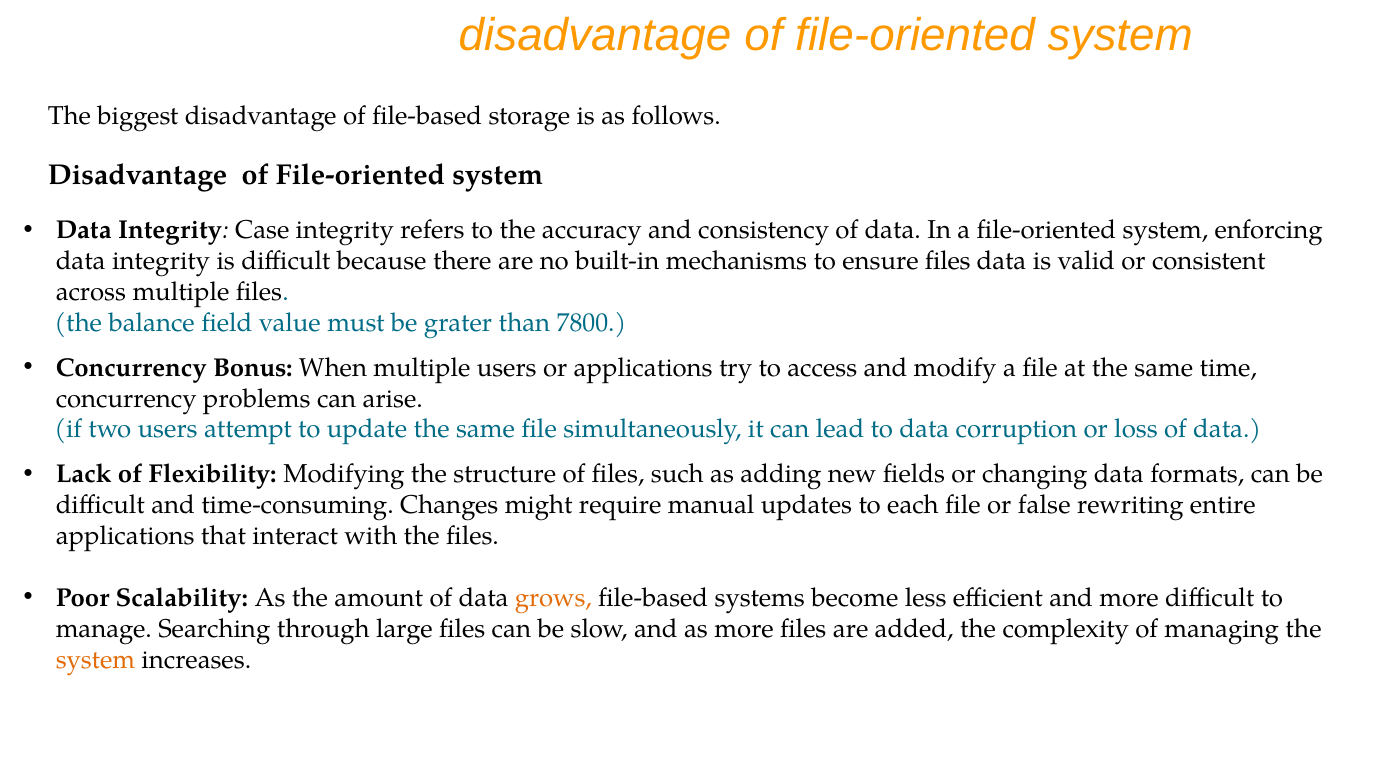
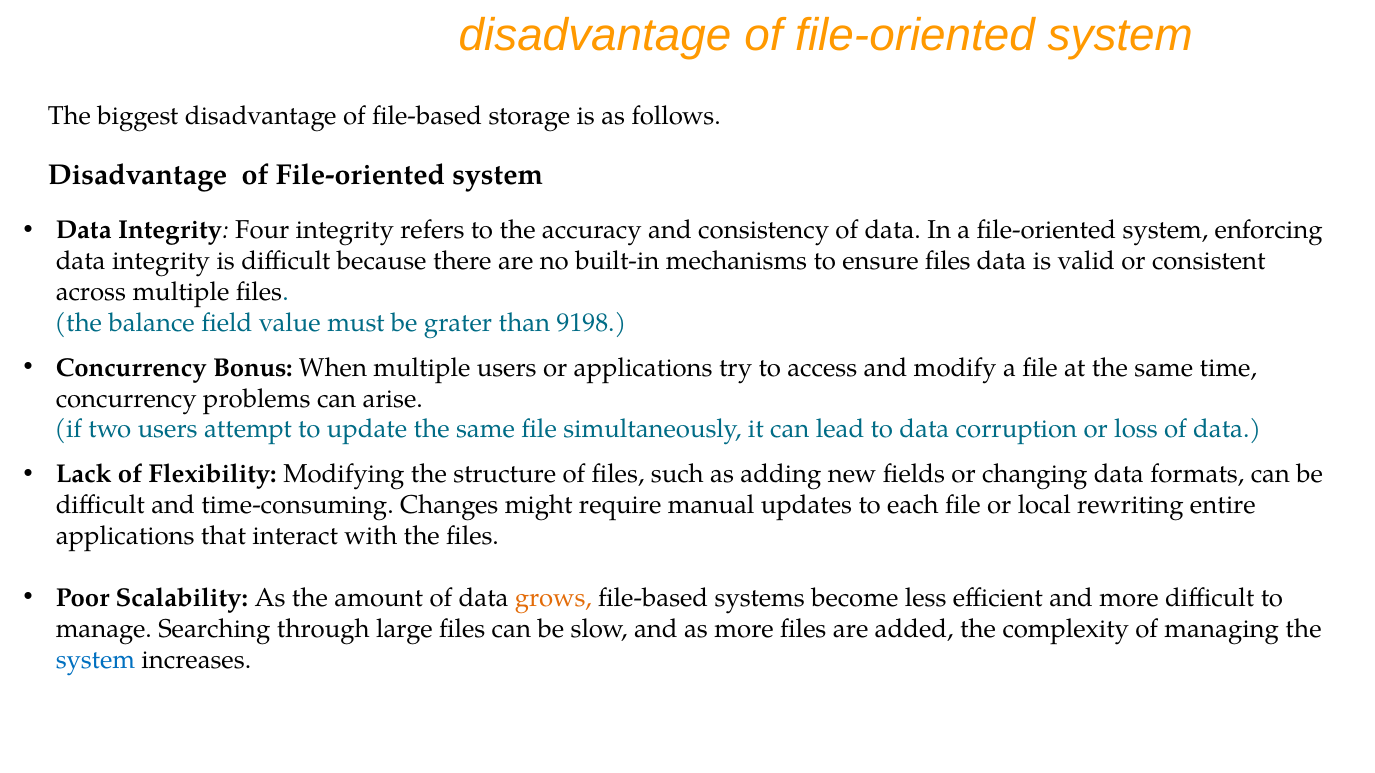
Case: Case -> Four
7800: 7800 -> 9198
false: false -> local
system at (95, 660) colour: orange -> blue
